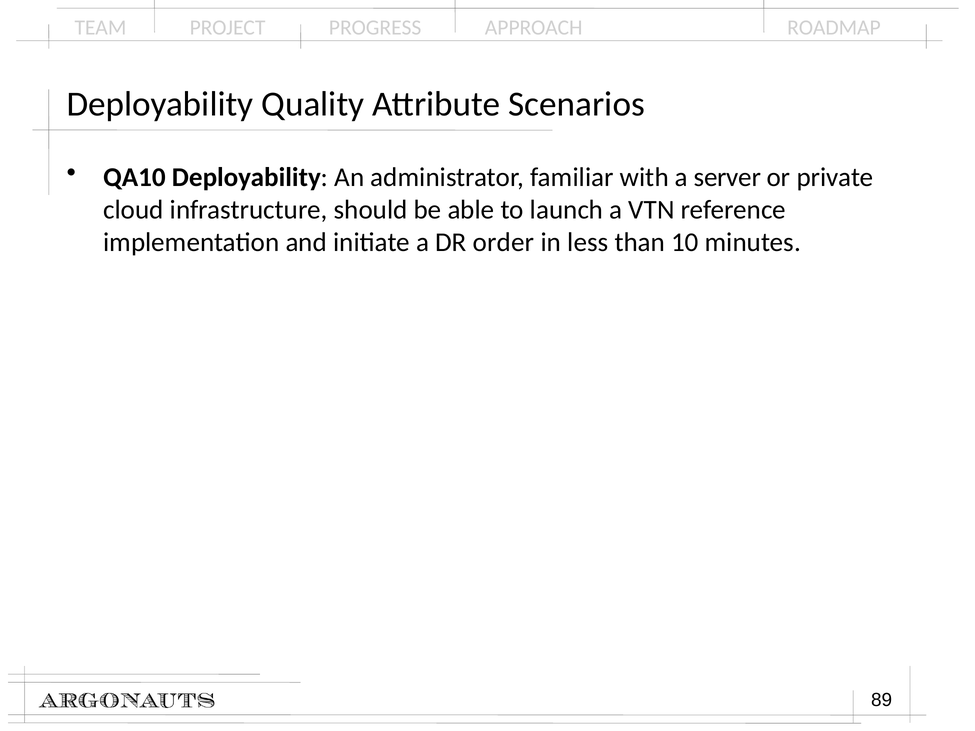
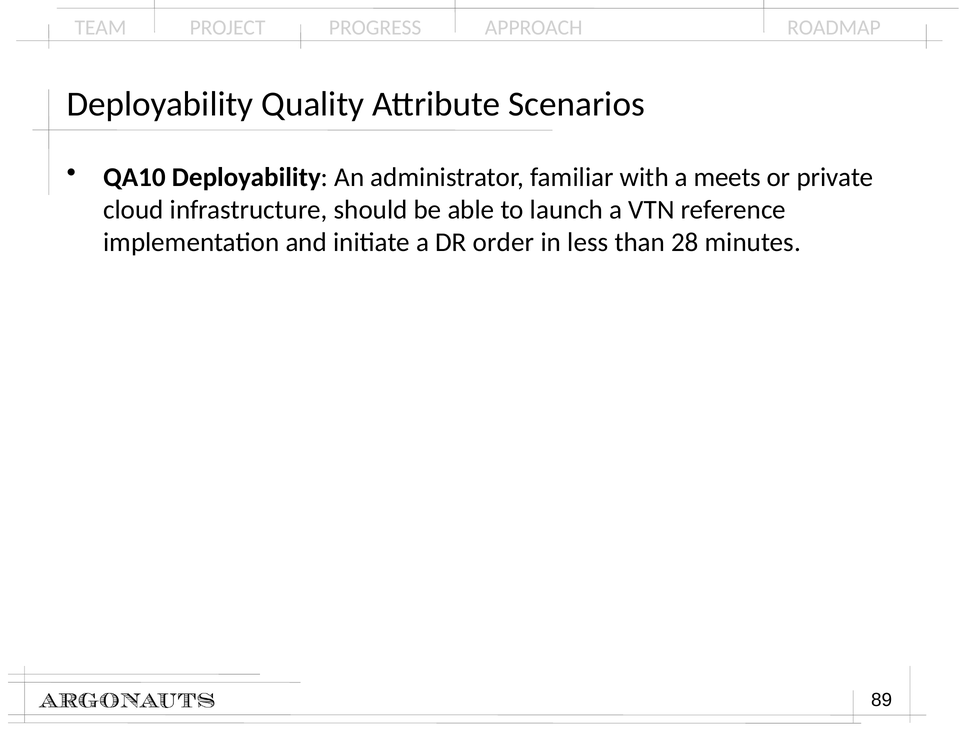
server: server -> meets
10: 10 -> 28
